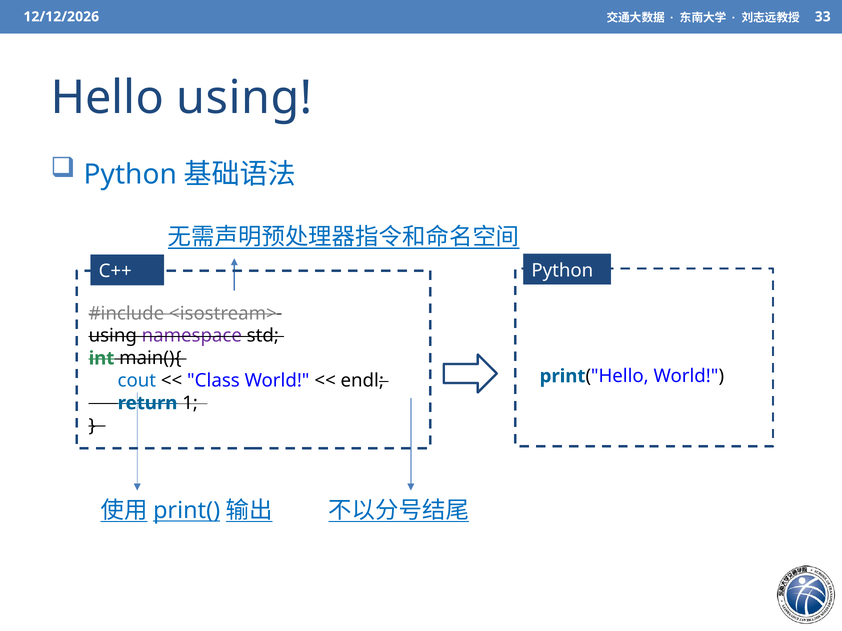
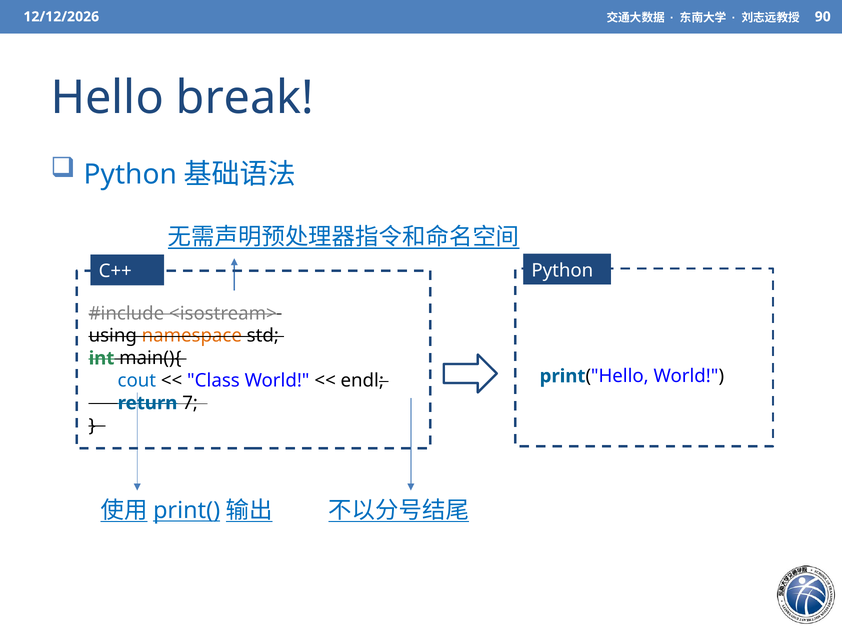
33: 33 -> 90
Hello using: using -> break
namespace colour: purple -> orange
1: 1 -> 7
